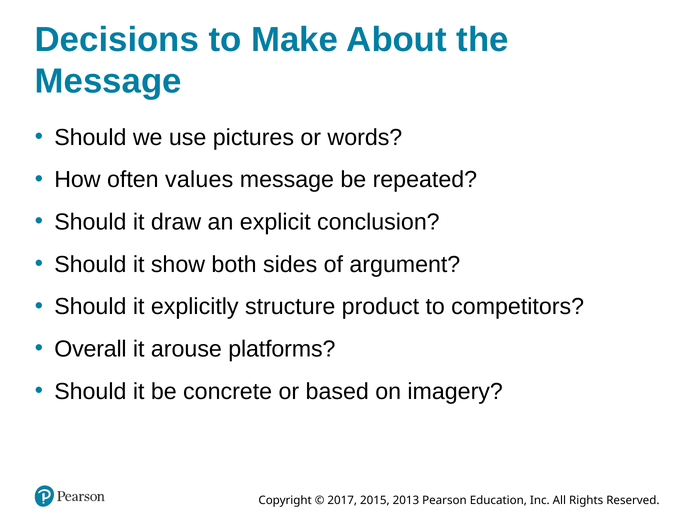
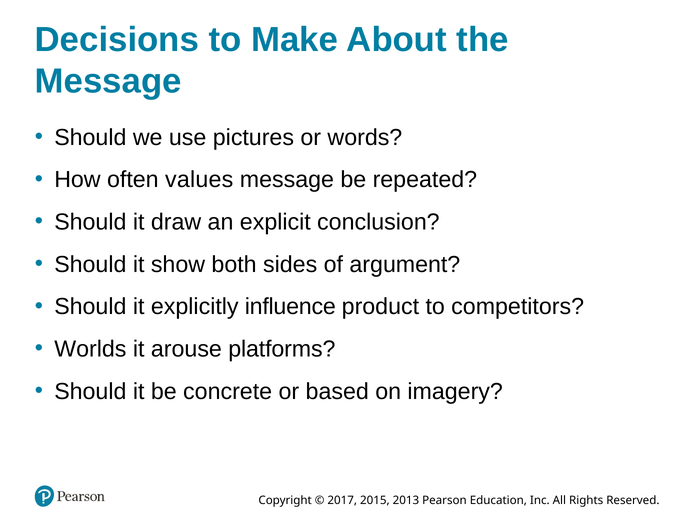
structure: structure -> influence
Overall: Overall -> Worlds
